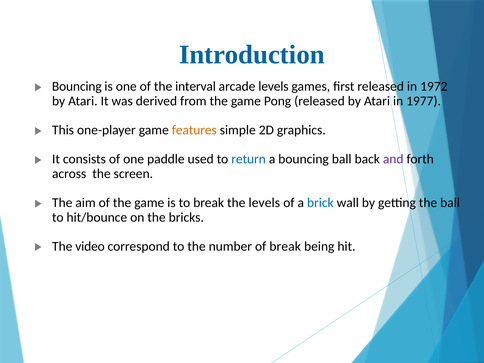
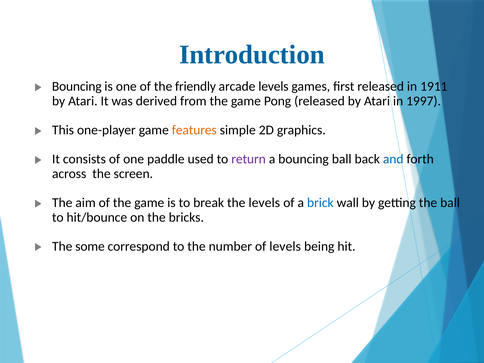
interval: interval -> friendly
1972: 1972 -> 1911
1977: 1977 -> 1997
return colour: blue -> purple
and colour: purple -> blue
video: video -> some
of break: break -> levels
